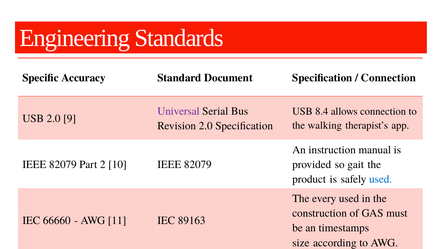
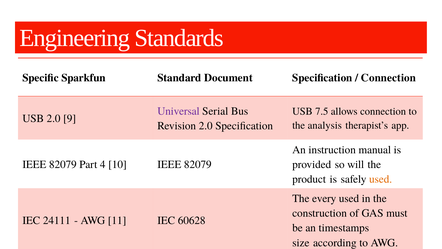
Accuracy: Accuracy -> Sparkfun
8.4: 8.4 -> 7.5
walking: walking -> analysis
2: 2 -> 4
gait: gait -> will
used at (381, 179) colour: blue -> orange
66660: 66660 -> 24111
89163: 89163 -> 60628
